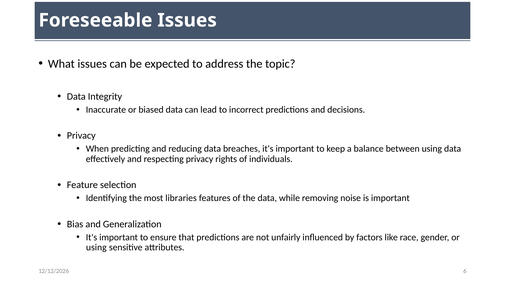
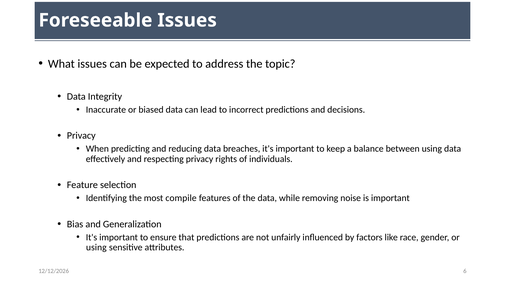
libraries: libraries -> compile
